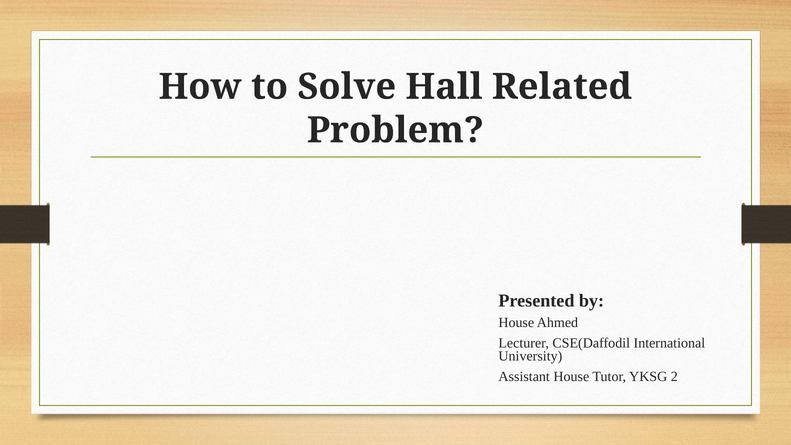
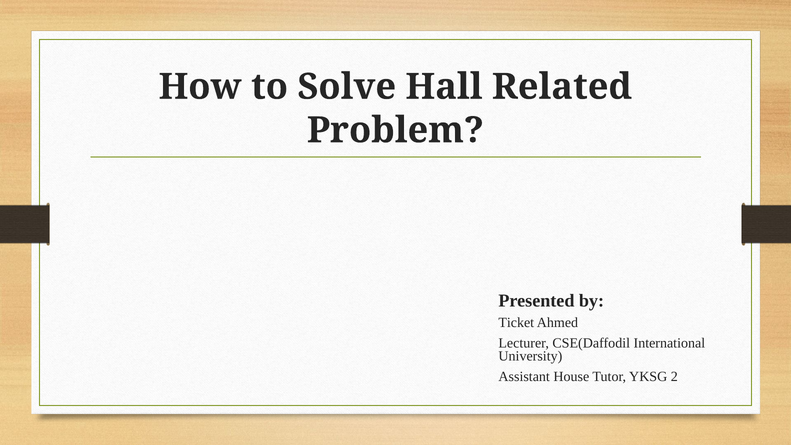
House at (516, 322): House -> Ticket
